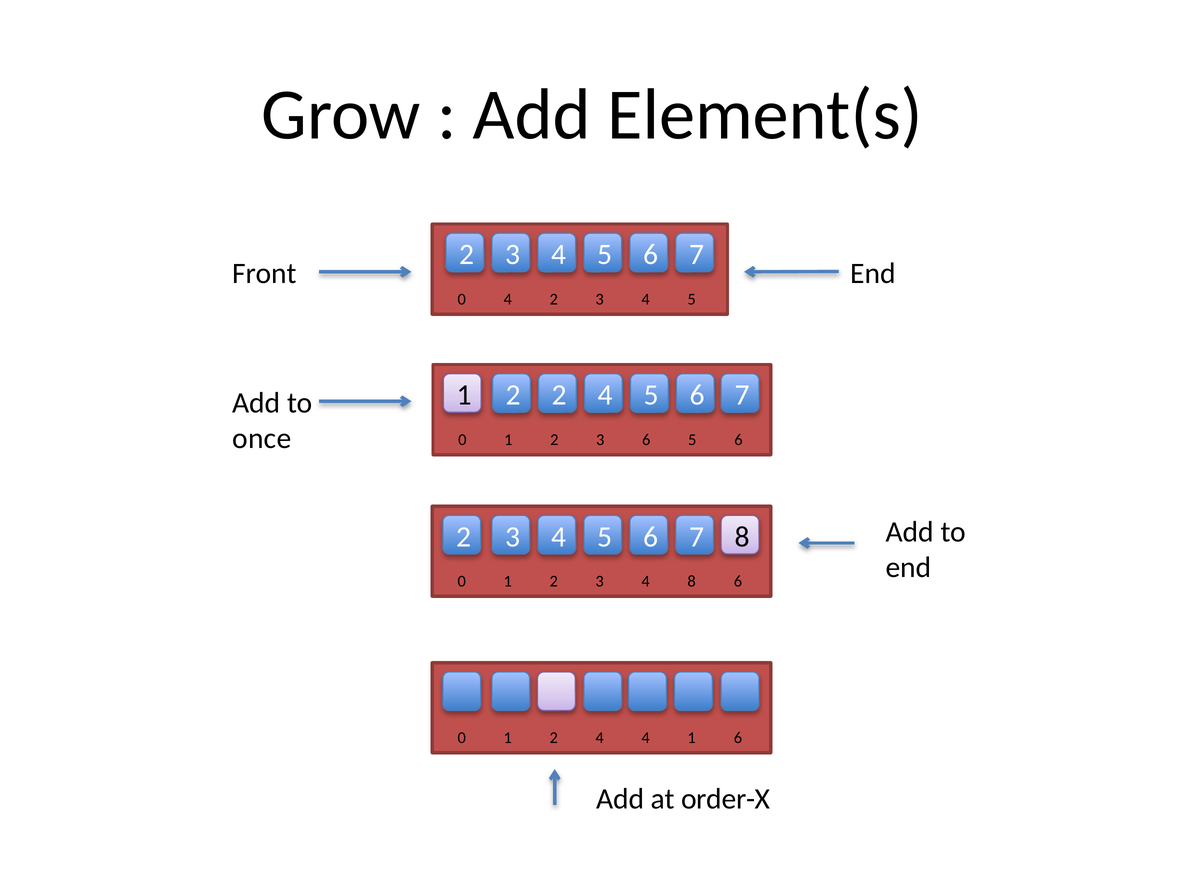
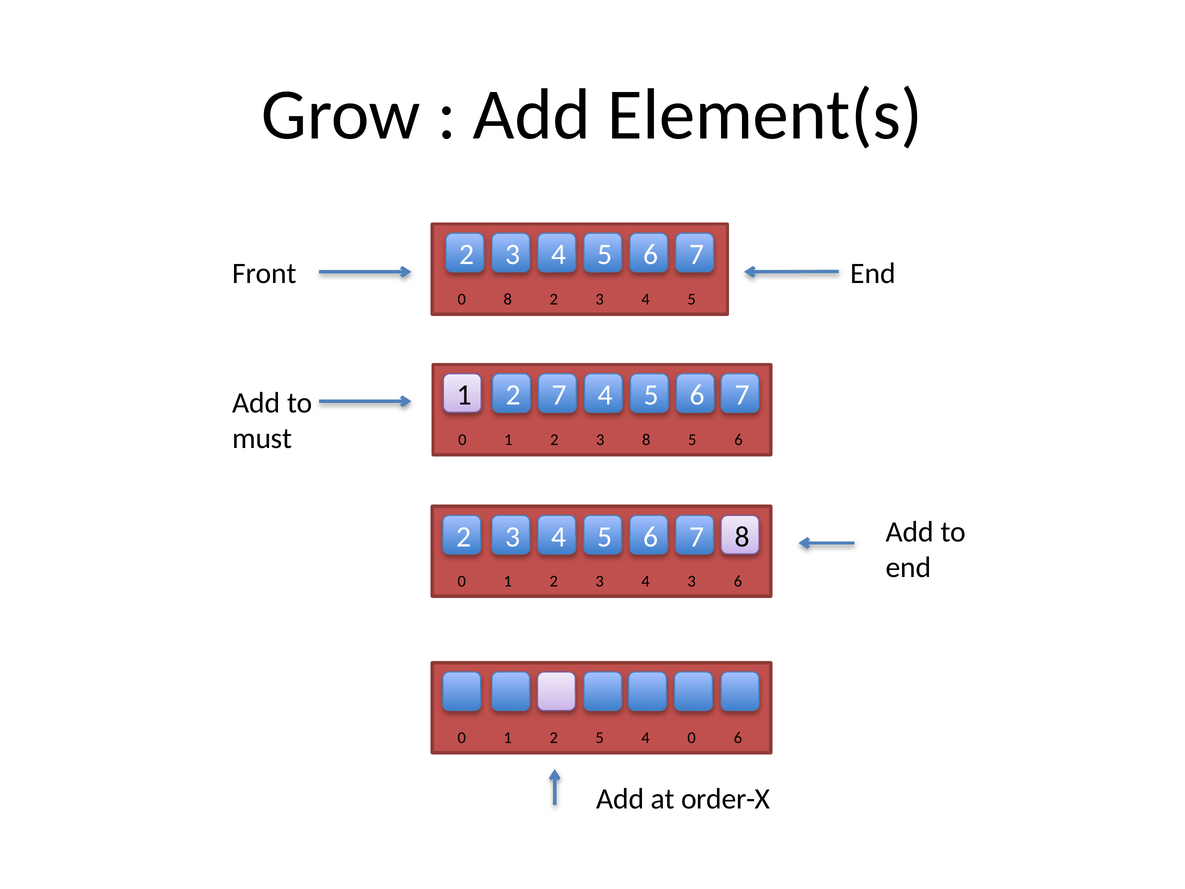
0 4: 4 -> 8
2 2: 2 -> 7
once: once -> must
2 3 6: 6 -> 8
4 8: 8 -> 3
1 2 4: 4 -> 5
4 1: 1 -> 0
